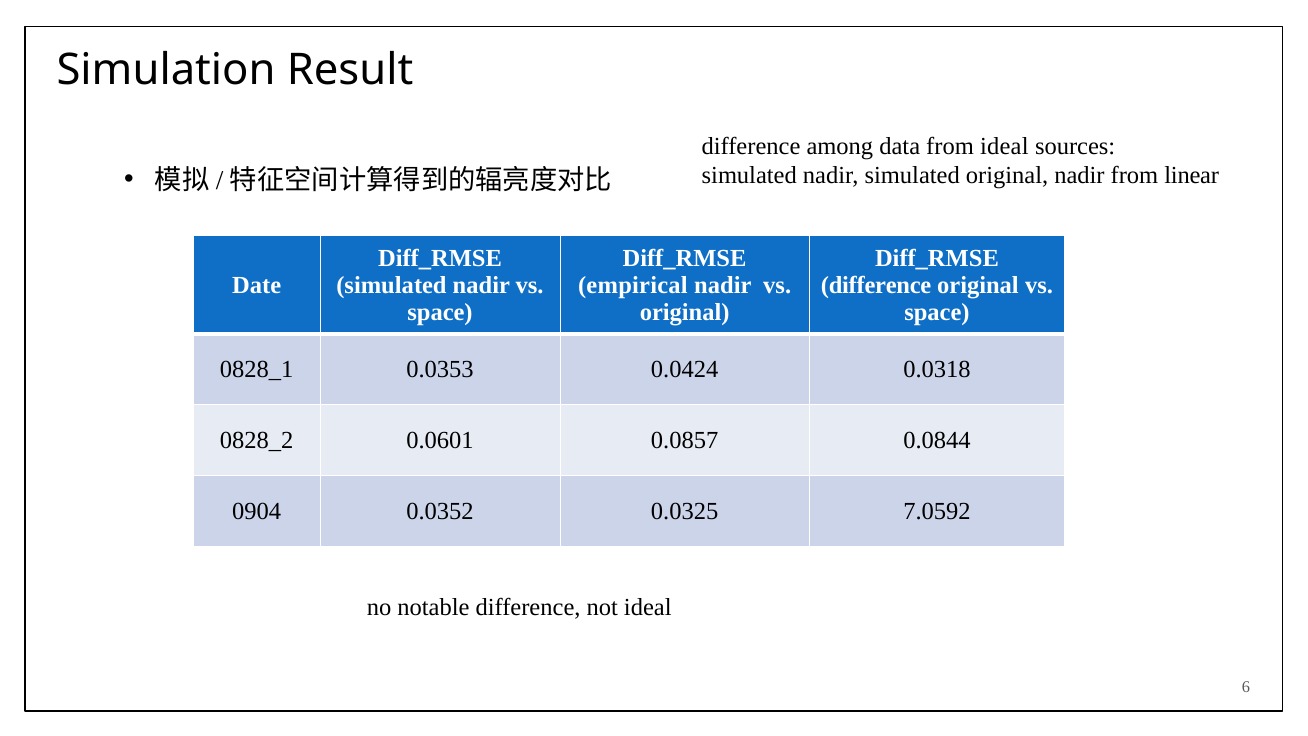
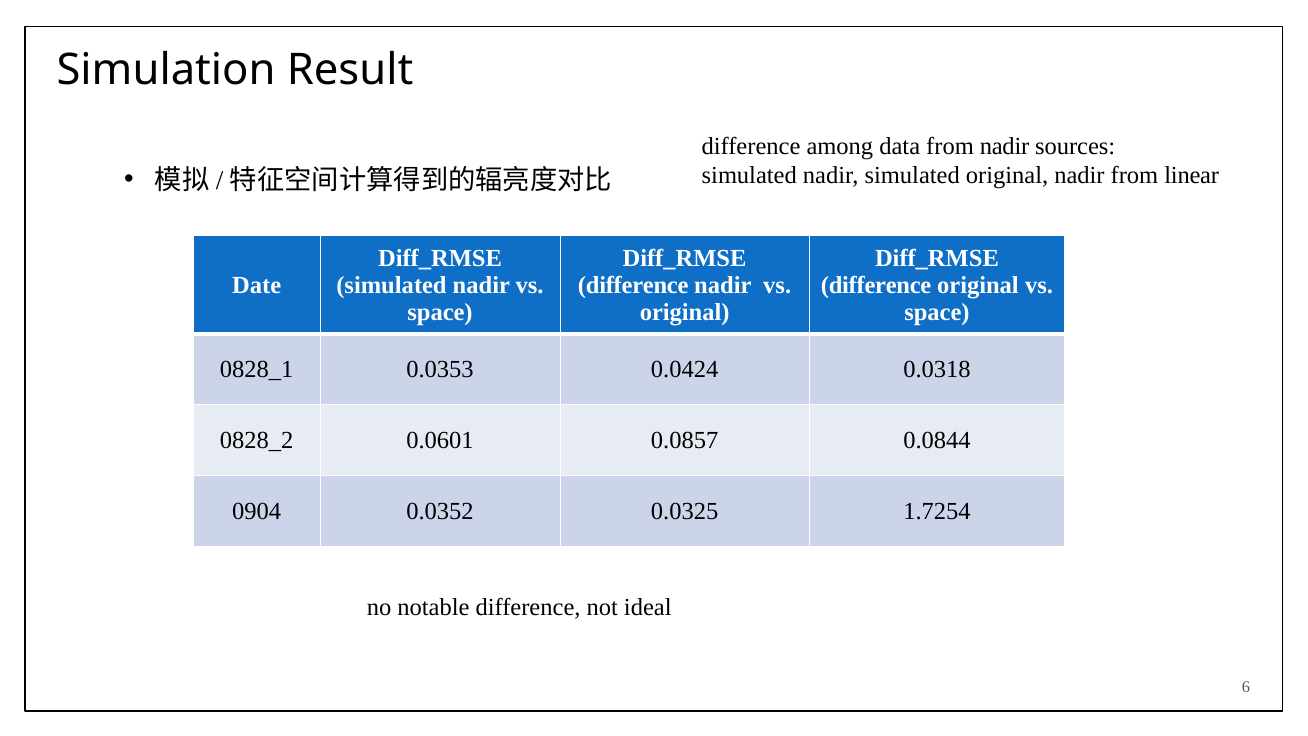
from ideal: ideal -> nadir
empirical at (633, 285): empirical -> difference
7.0592: 7.0592 -> 1.7254
